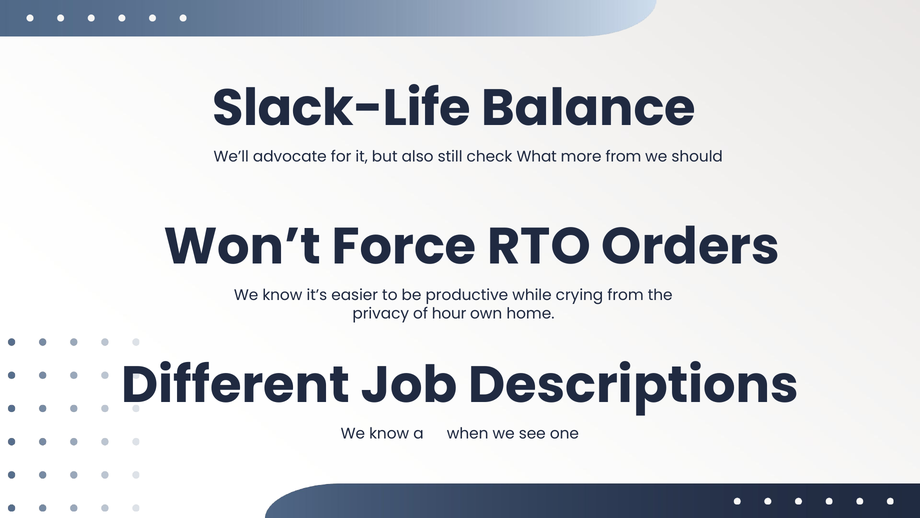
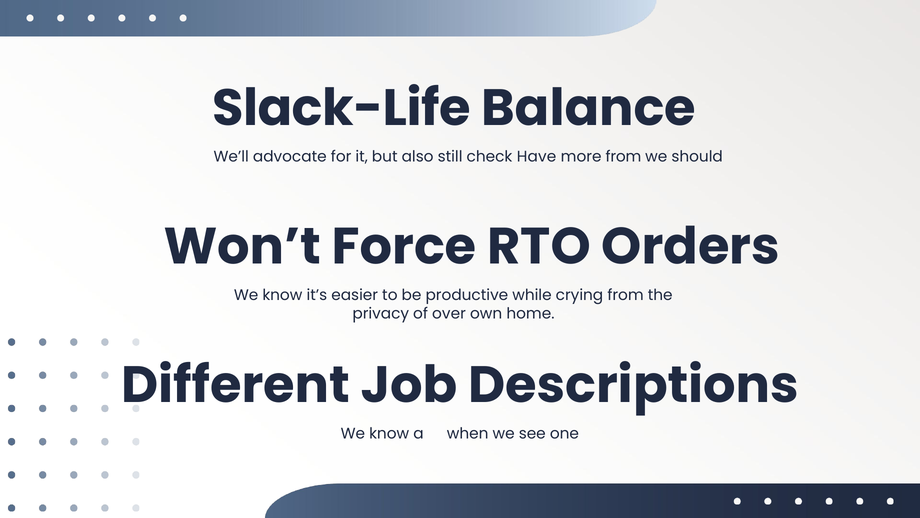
What: What -> Have
hour: hour -> over
